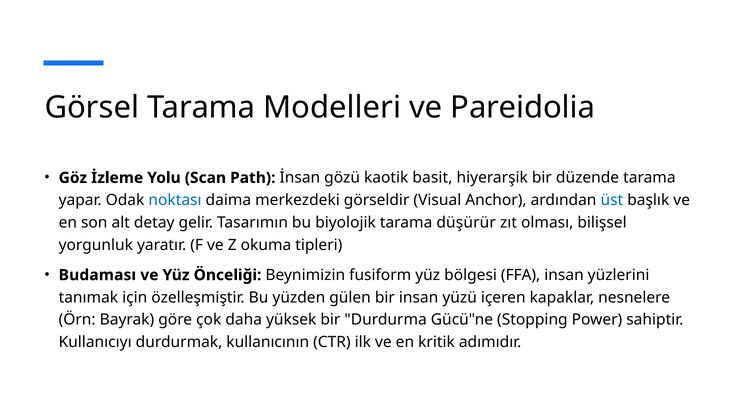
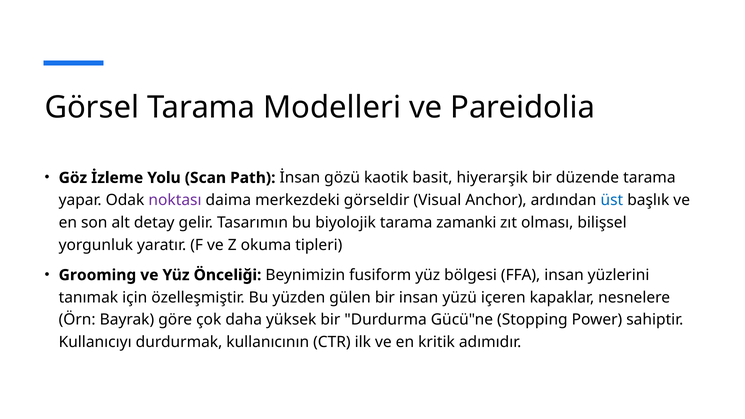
noktası colour: blue -> purple
düşürür: düşürür -> zamanki
Budaması: Budaması -> Grooming
